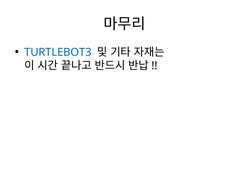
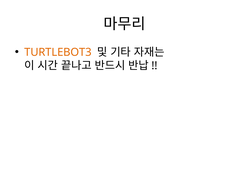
TURTLEBOT3 colour: blue -> orange
